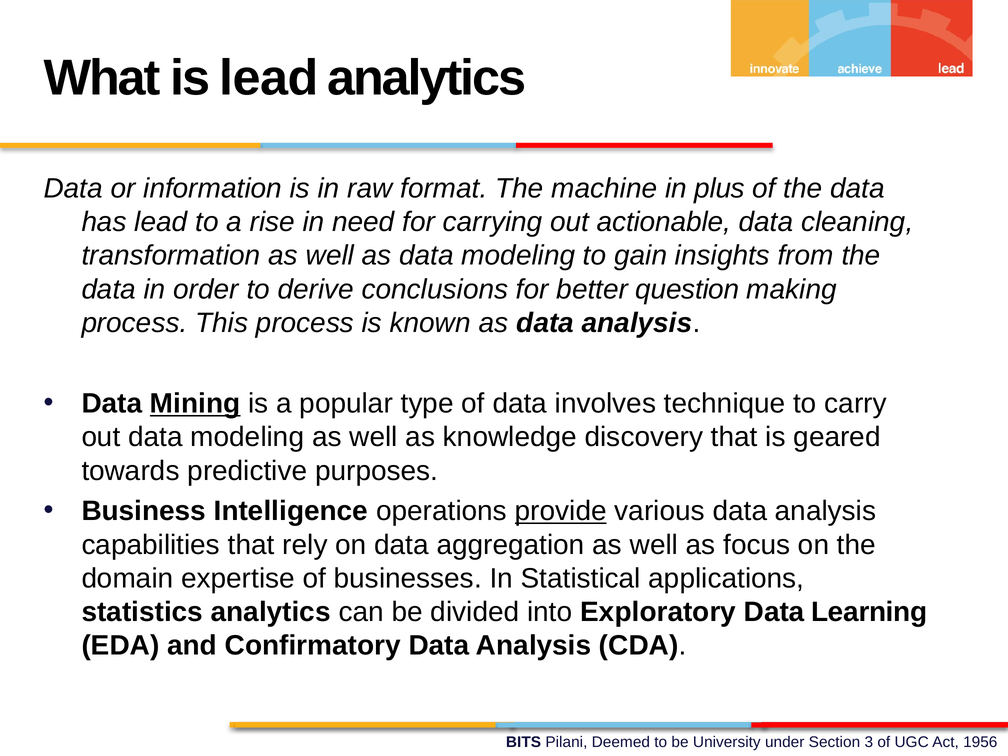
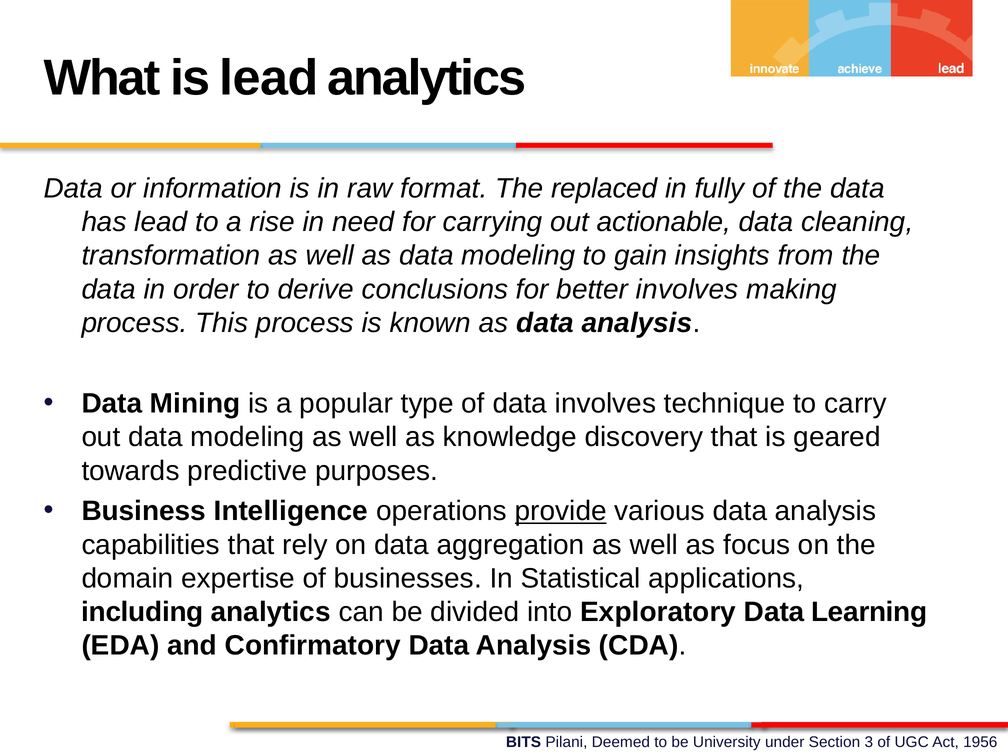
machine: machine -> replaced
plus: plus -> fully
better question: question -> involves
Mining underline: present -> none
statistics: statistics -> including
